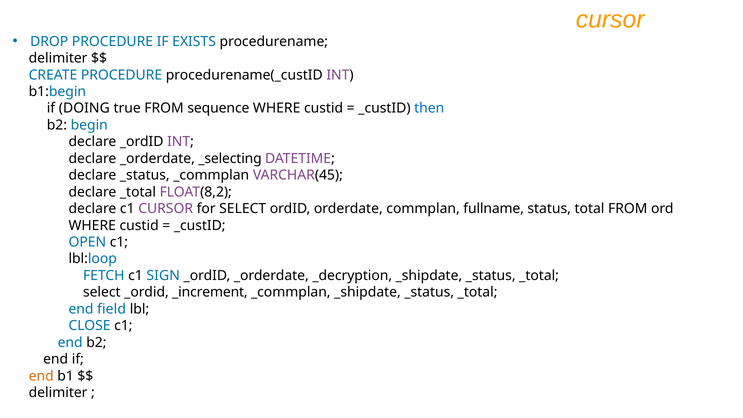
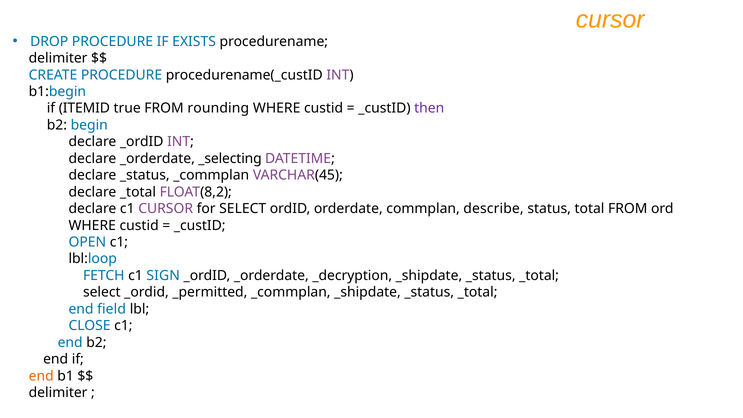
DOING: DOING -> ITEMID
sequence: sequence -> rounding
then colour: blue -> purple
fullname: fullname -> describe
_increment: _increment -> _permitted
